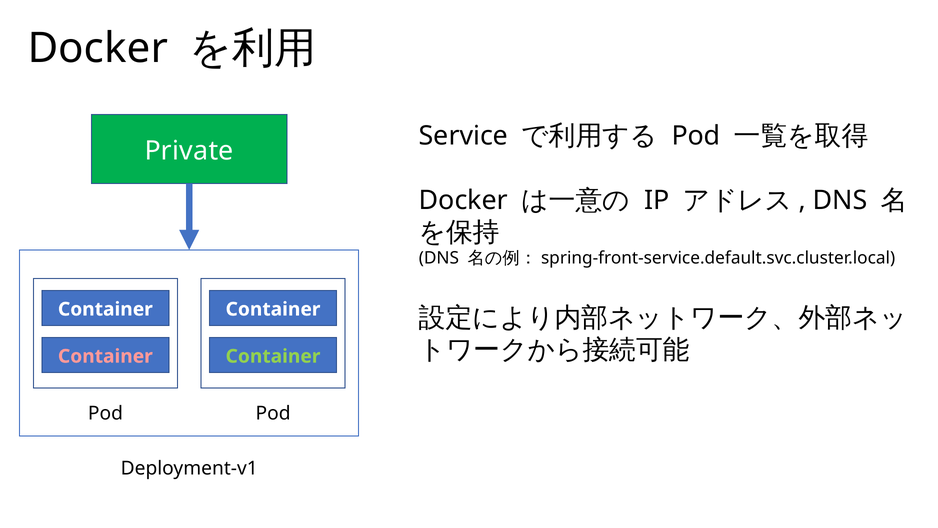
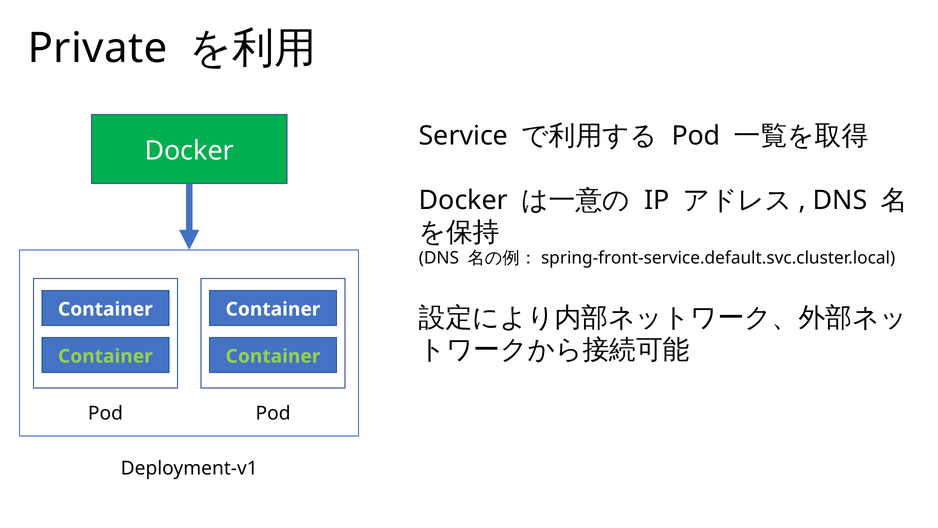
Docker at (98, 48): Docker -> Private
Private at (189, 151): Private -> Docker
Container at (105, 356) colour: pink -> light green
